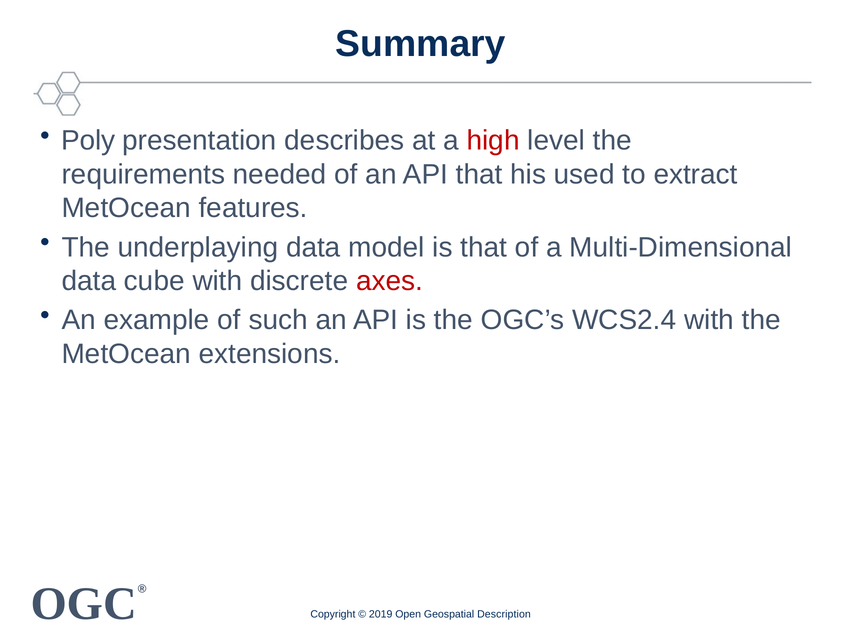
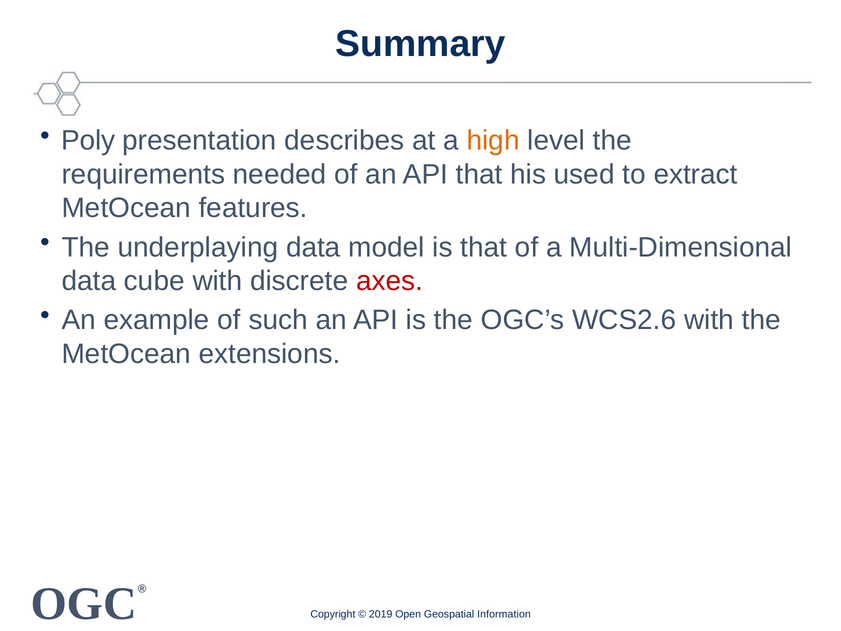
high colour: red -> orange
WCS2.4: WCS2.4 -> WCS2.6
Description: Description -> Information
